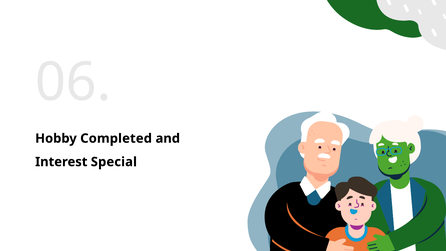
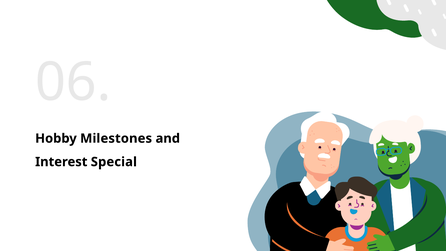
Completed: Completed -> Milestones
